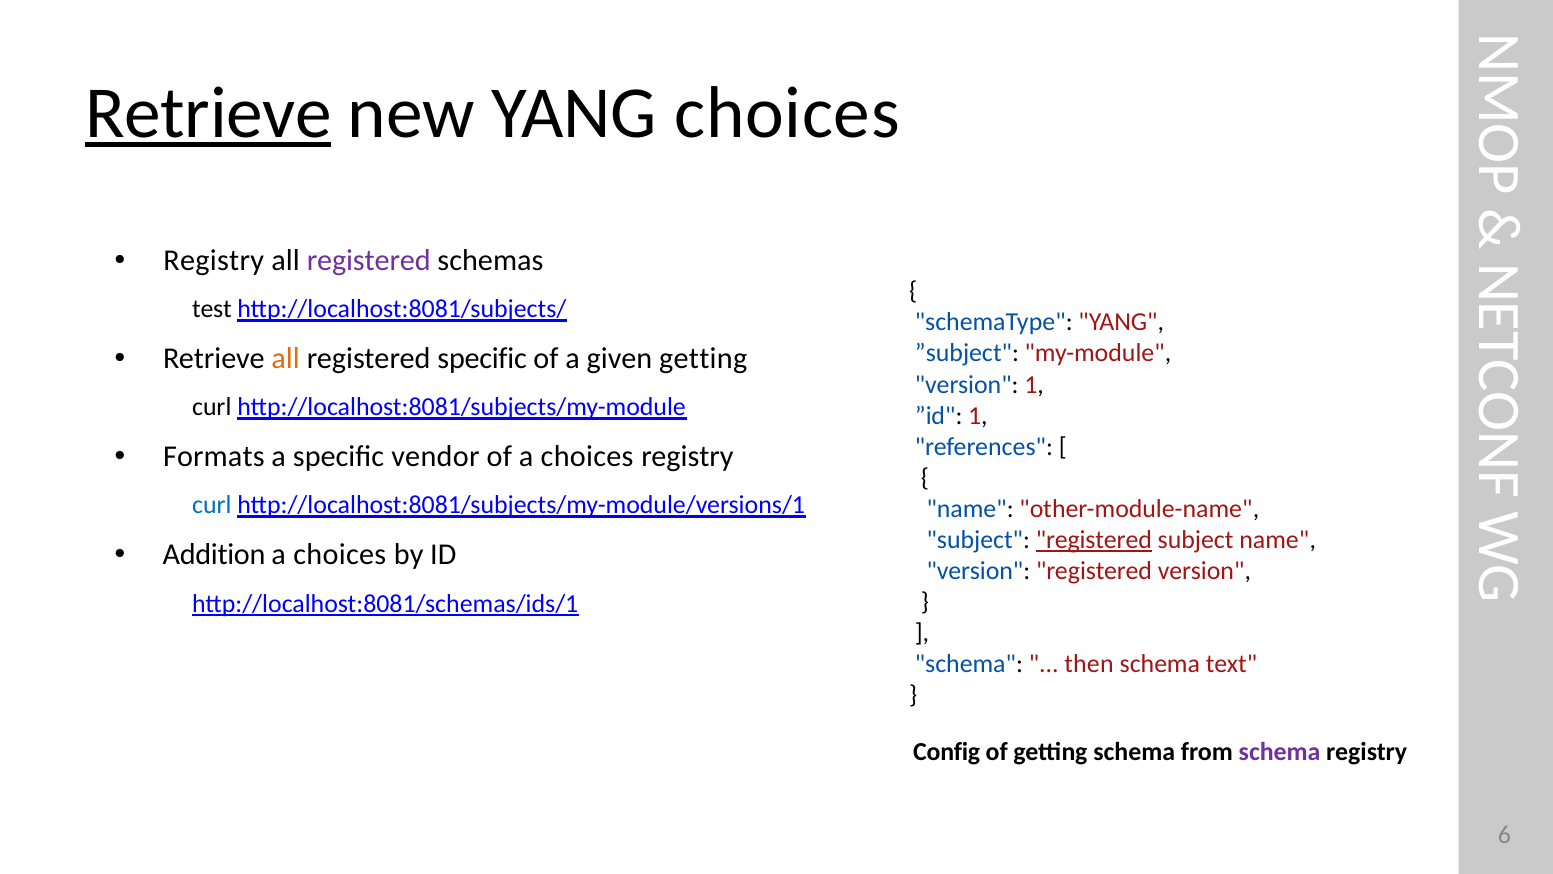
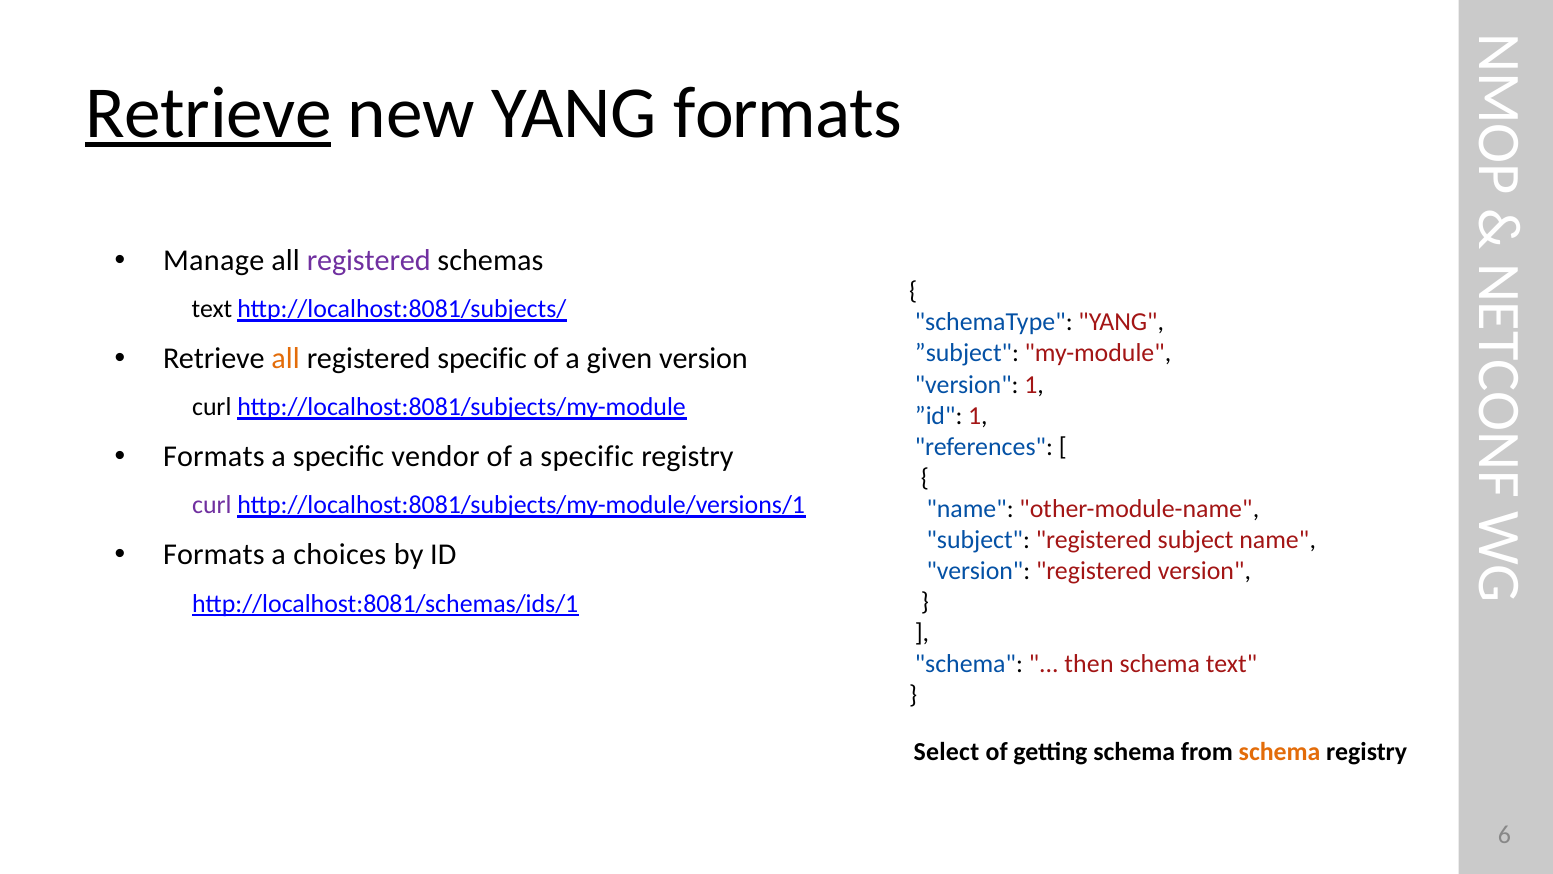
YANG choices: choices -> formats
Registry at (214, 261): Registry -> Manage
test at (212, 309): test -> text
given getting: getting -> version
of a choices: choices -> specific
curl at (212, 505) colour: blue -> purple
registered at (1094, 540) underline: present -> none
Addition at (214, 555): Addition -> Formats
Config: Config -> Select
schema at (1280, 752) colour: purple -> orange
